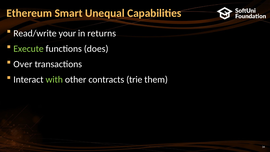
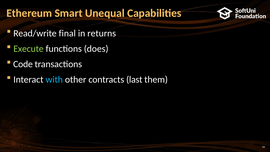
your: your -> final
Over: Over -> Code
with colour: light green -> light blue
trie: trie -> last
